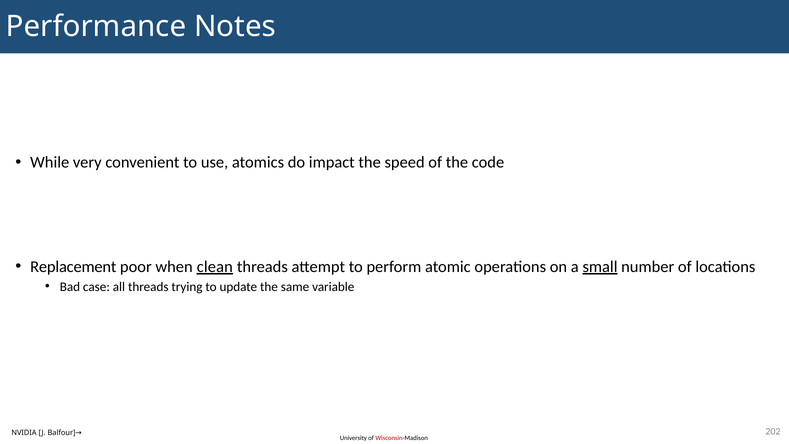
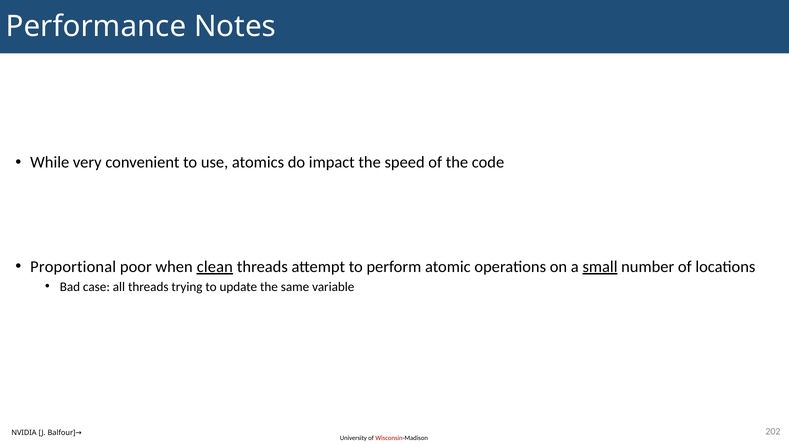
Replacement: Replacement -> Proportional
